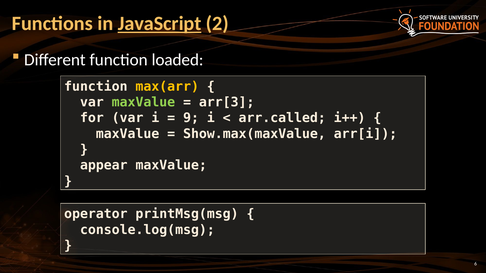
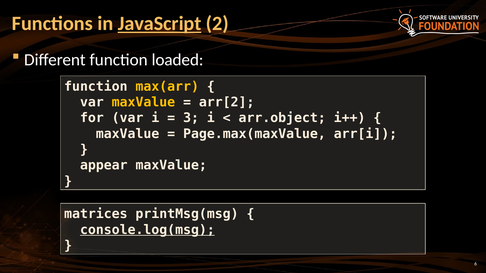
maxValue at (143, 102) colour: light green -> yellow
arr[3: arr[3 -> arr[2
9: 9 -> 3
arr.called: arr.called -> arr.object
Show.max(maxValue: Show.max(maxValue -> Page.max(maxValue
operator: operator -> matrices
console.log(msg underline: none -> present
